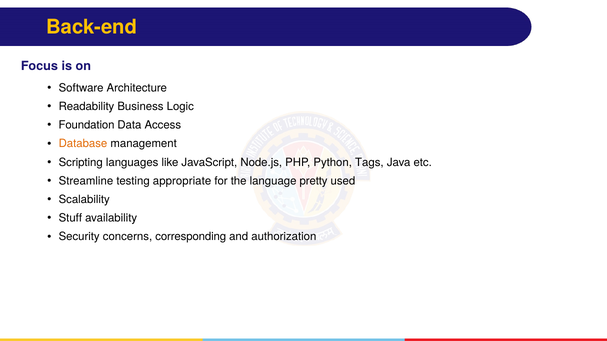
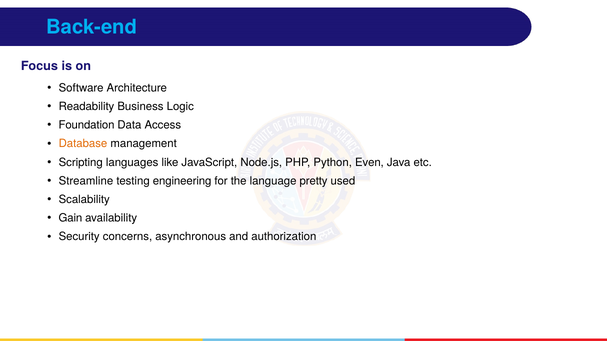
Back-end colour: yellow -> light blue
Tags: Tags -> Even
appropriate: appropriate -> engineering
Stuff: Stuff -> Gain
corresponding: corresponding -> asynchronous
